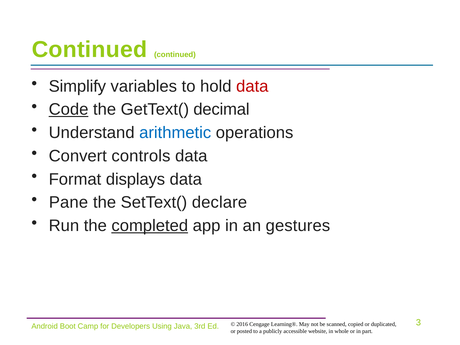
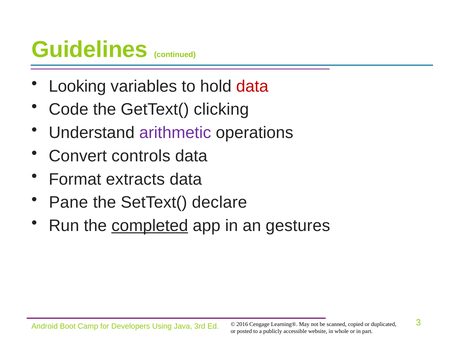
Continued at (89, 50): Continued -> Guidelines
Simplify: Simplify -> Looking
Code underline: present -> none
decimal: decimal -> clicking
arithmetic colour: blue -> purple
displays: displays -> extracts
